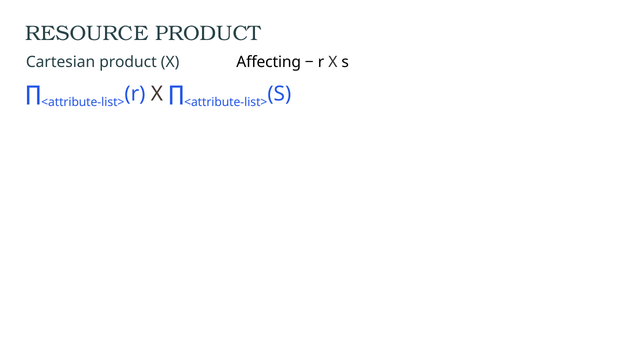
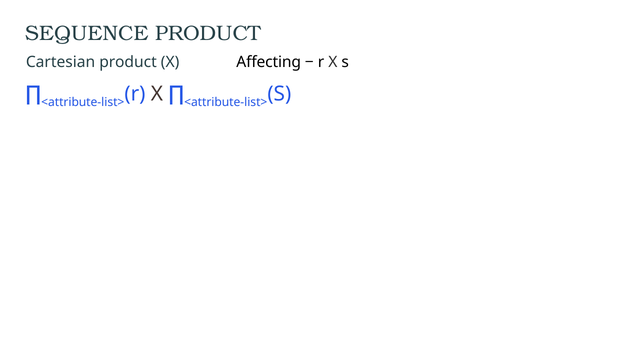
RESOURCE: RESOURCE -> SEQUENCE
